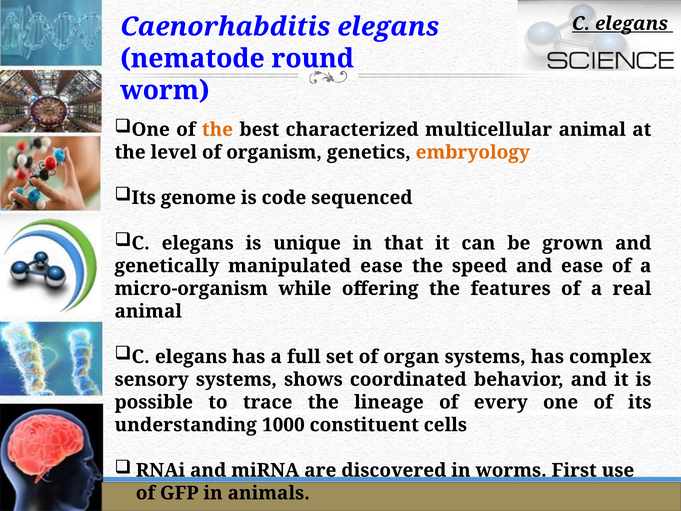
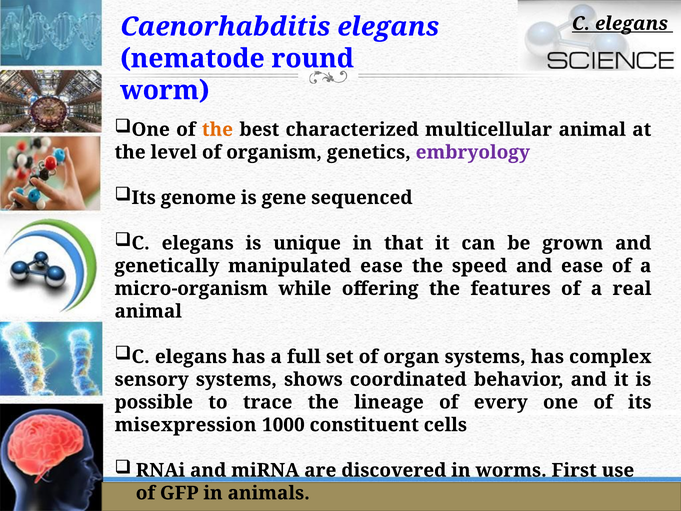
embryology colour: orange -> purple
code: code -> gene
understanding: understanding -> misexpression
